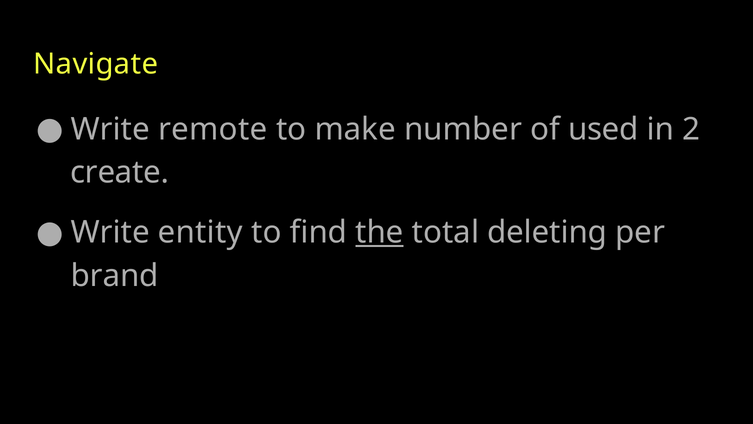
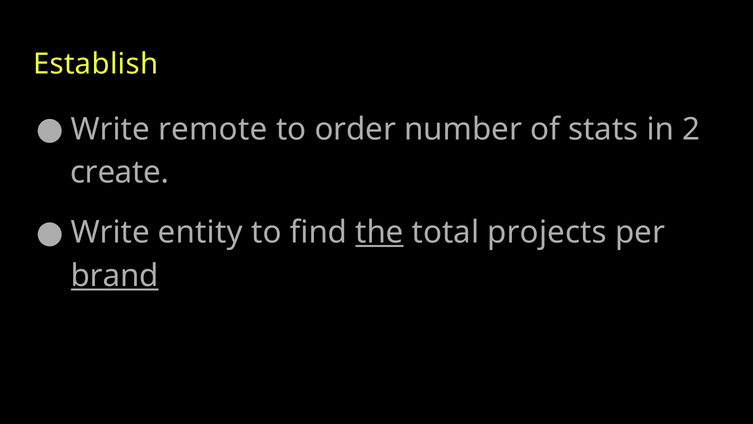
Navigate: Navigate -> Establish
make: make -> order
used: used -> stats
deleting: deleting -> projects
brand underline: none -> present
